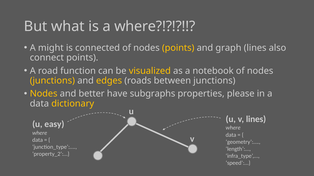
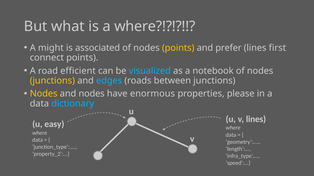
connected: connected -> associated
graph: graph -> prefer
also: also -> first
function: function -> efficient
visualized colour: yellow -> light blue
edges colour: yellow -> light blue
and better: better -> nodes
subgraphs: subgraphs -> enormous
dictionary colour: yellow -> light blue
